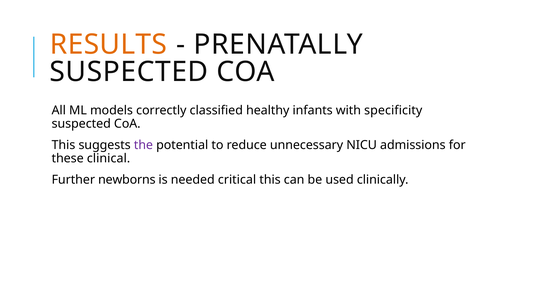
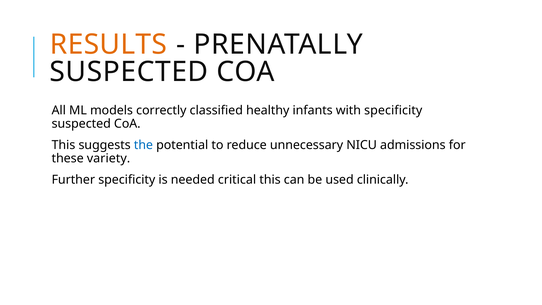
the colour: purple -> blue
clinical: clinical -> variety
Further newborns: newborns -> specificity
